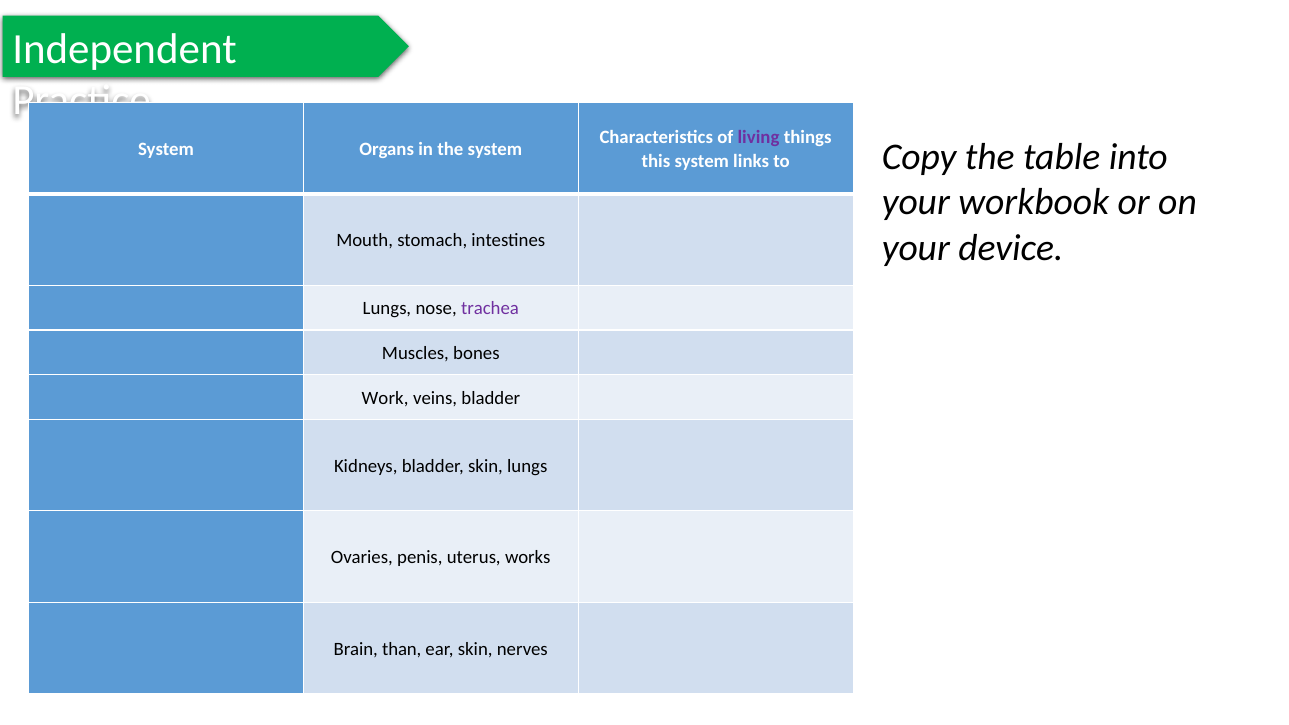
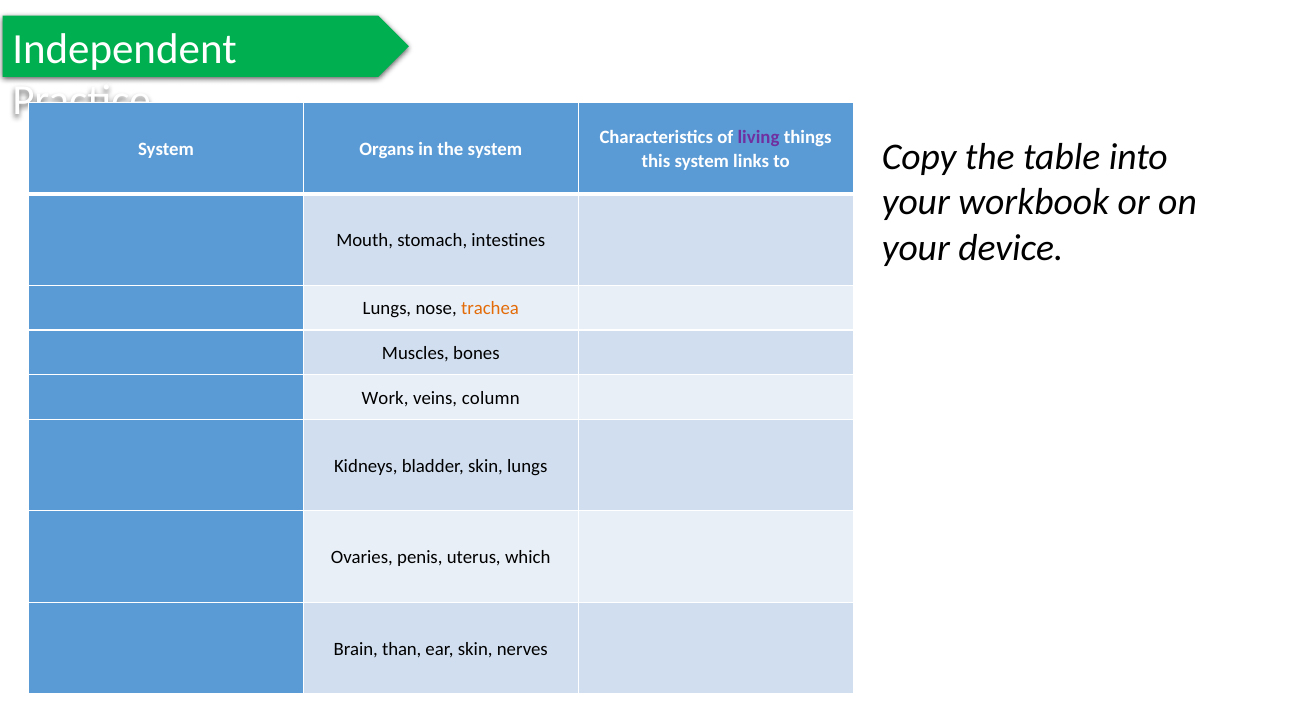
trachea colour: purple -> orange
veins bladder: bladder -> column
works: works -> which
